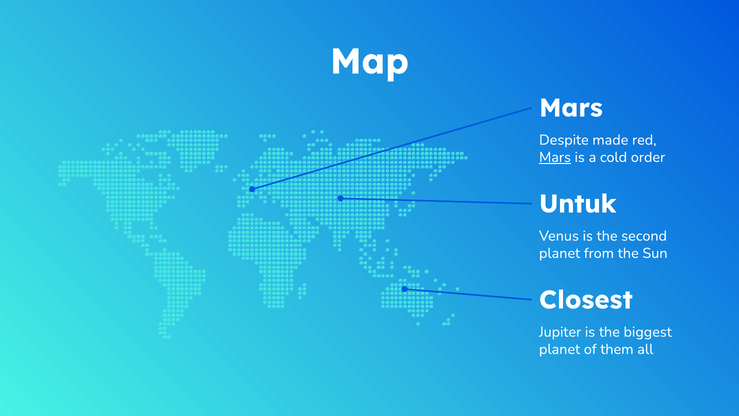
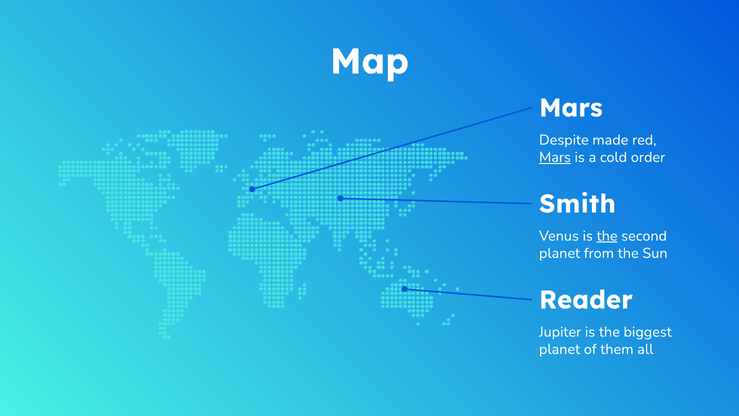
Untuk: Untuk -> Smith
the at (607, 236) underline: none -> present
Closest: Closest -> Reader
